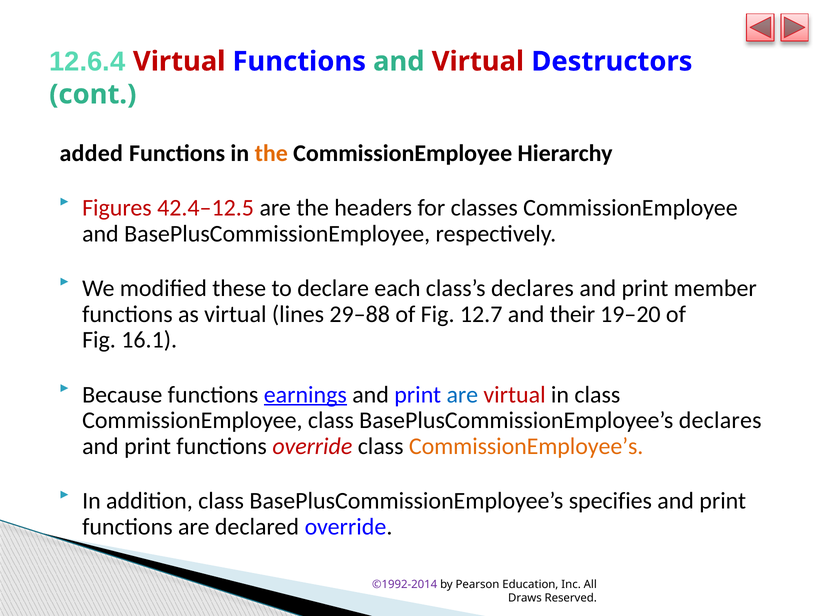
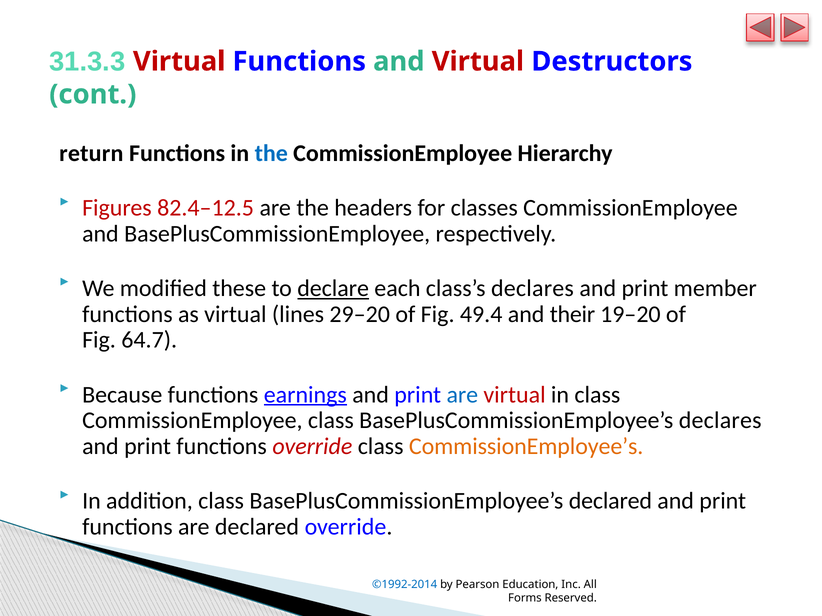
12.6.4: 12.6.4 -> 31.3.3
added: added -> return
the at (271, 153) colour: orange -> blue
42.4–12.5: 42.4–12.5 -> 82.4–12.5
declare underline: none -> present
29–88: 29–88 -> 29–20
12.7: 12.7 -> 49.4
16.1: 16.1 -> 64.7
BasePlusCommissionEmployee’s specifies: specifies -> declared
©1992-2014 colour: purple -> blue
Draws: Draws -> Forms
